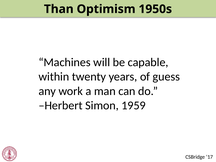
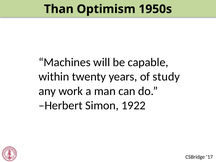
guess: guess -> study
1959: 1959 -> 1922
